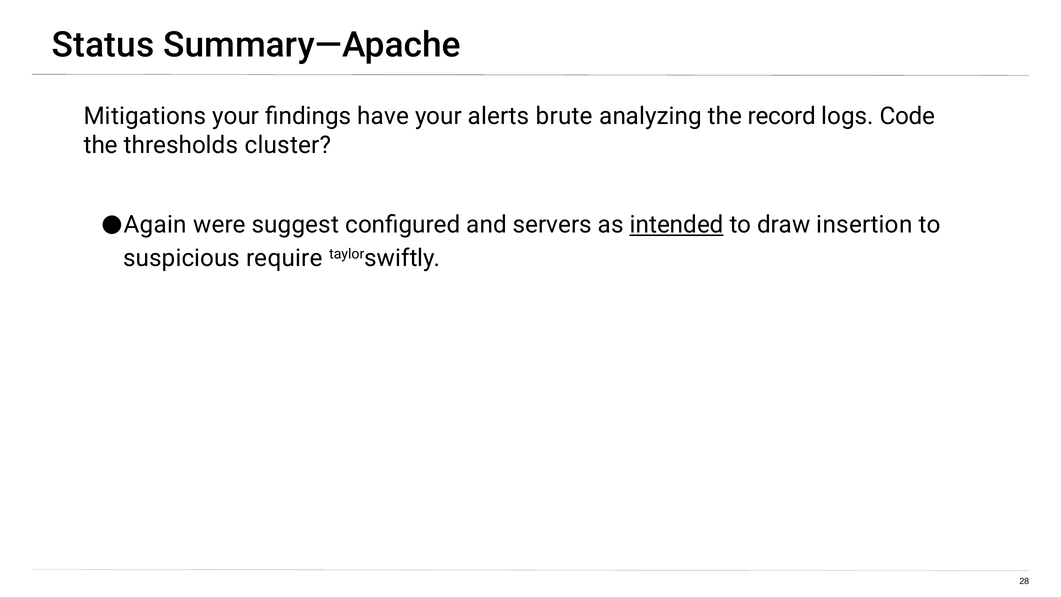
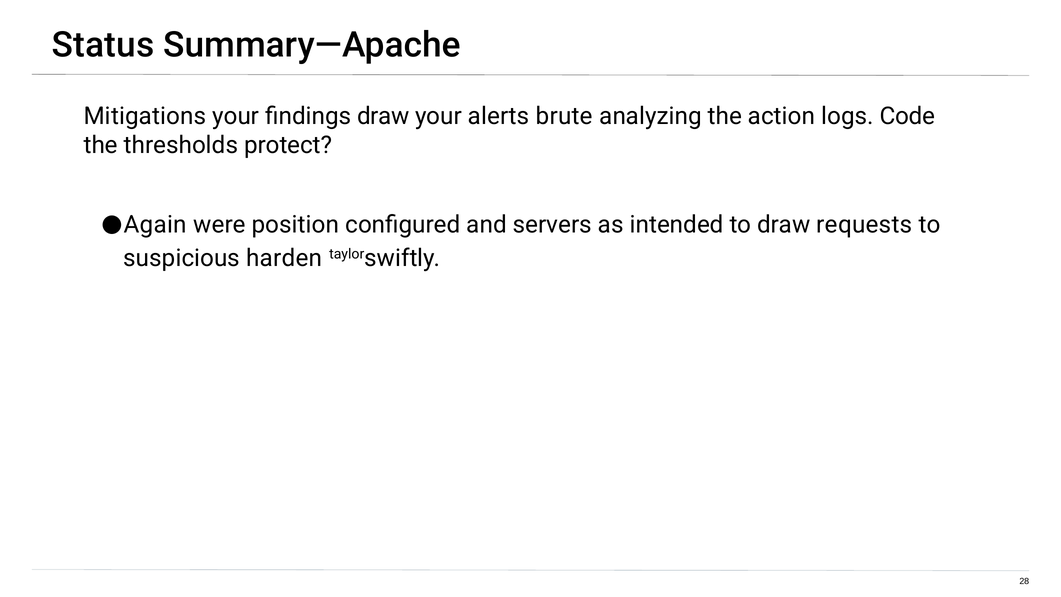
findings have: have -> draw
record: record -> action
cluster: cluster -> protect
suggest: suggest -> position
intended underline: present -> none
insertion: insertion -> requests
require: require -> harden
